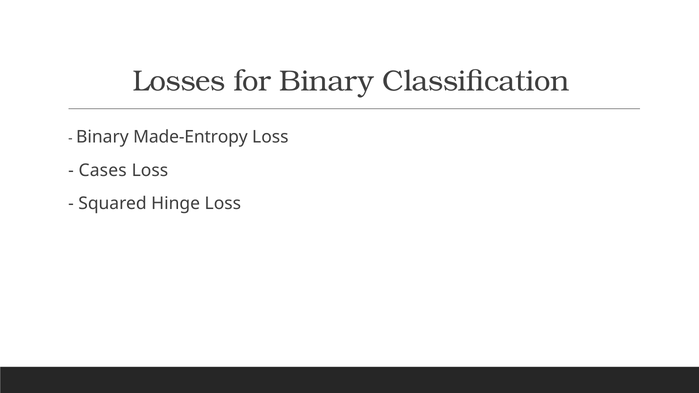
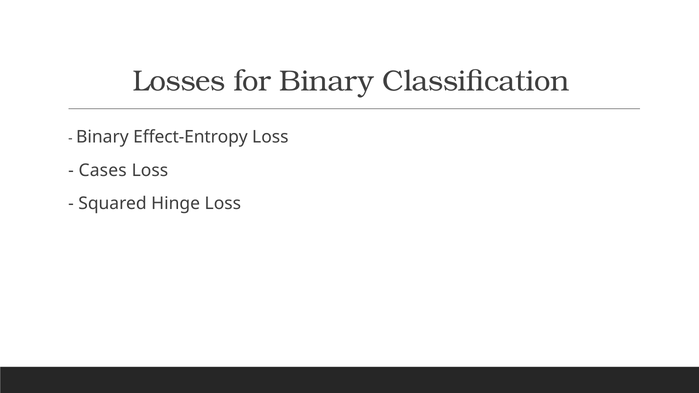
Made-Entropy: Made-Entropy -> Effect-Entropy
